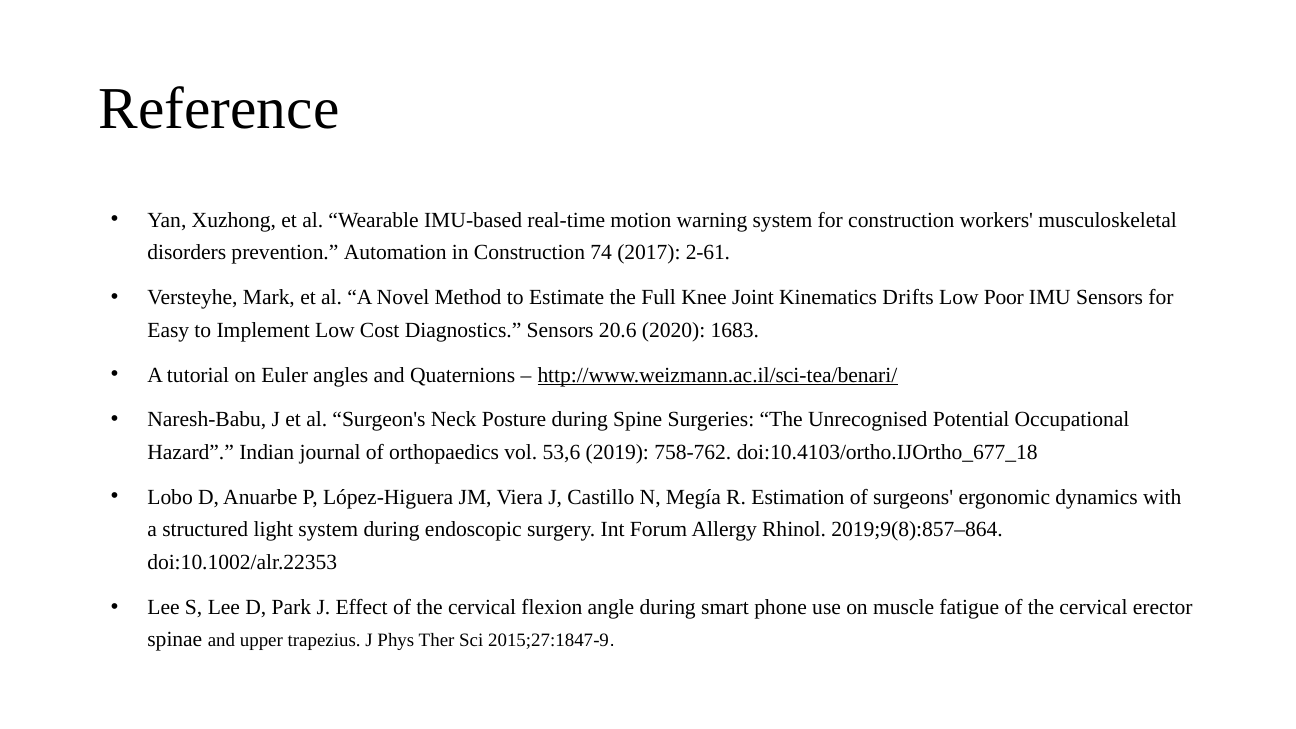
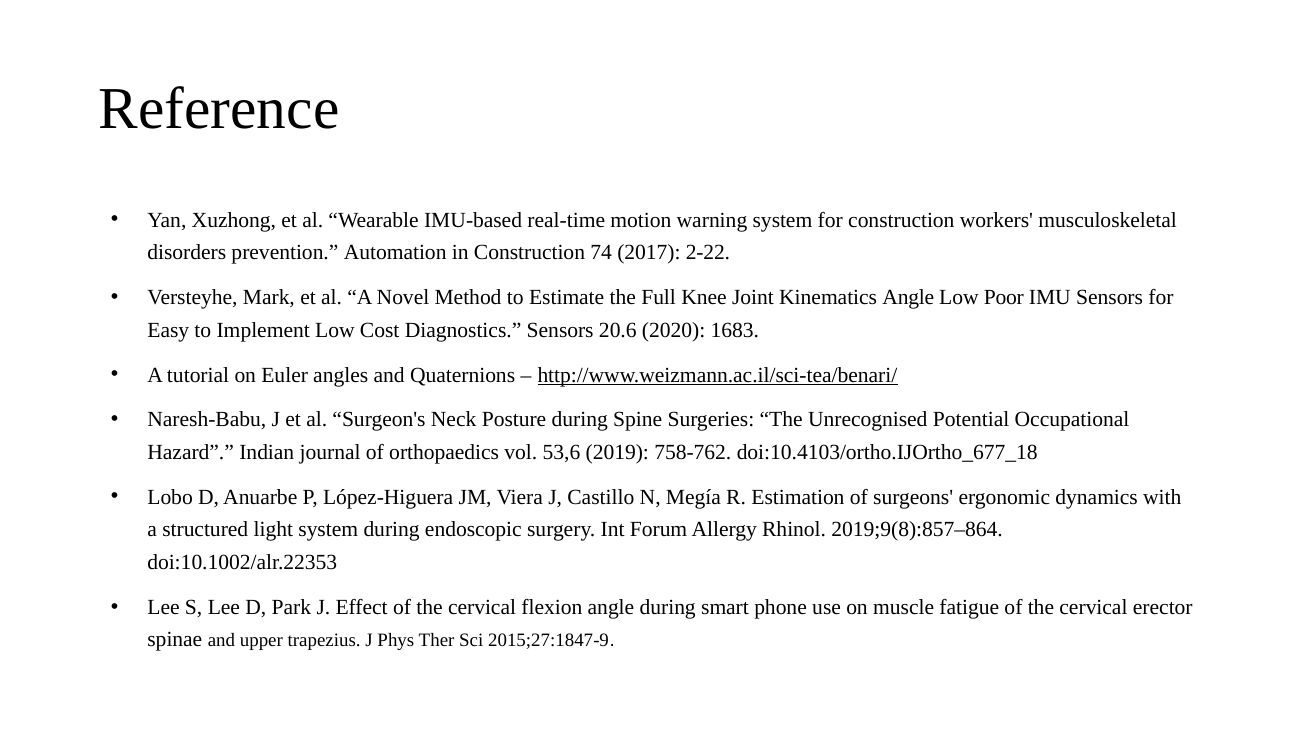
2-61: 2-61 -> 2-22
Kinematics Drifts: Drifts -> Angle
